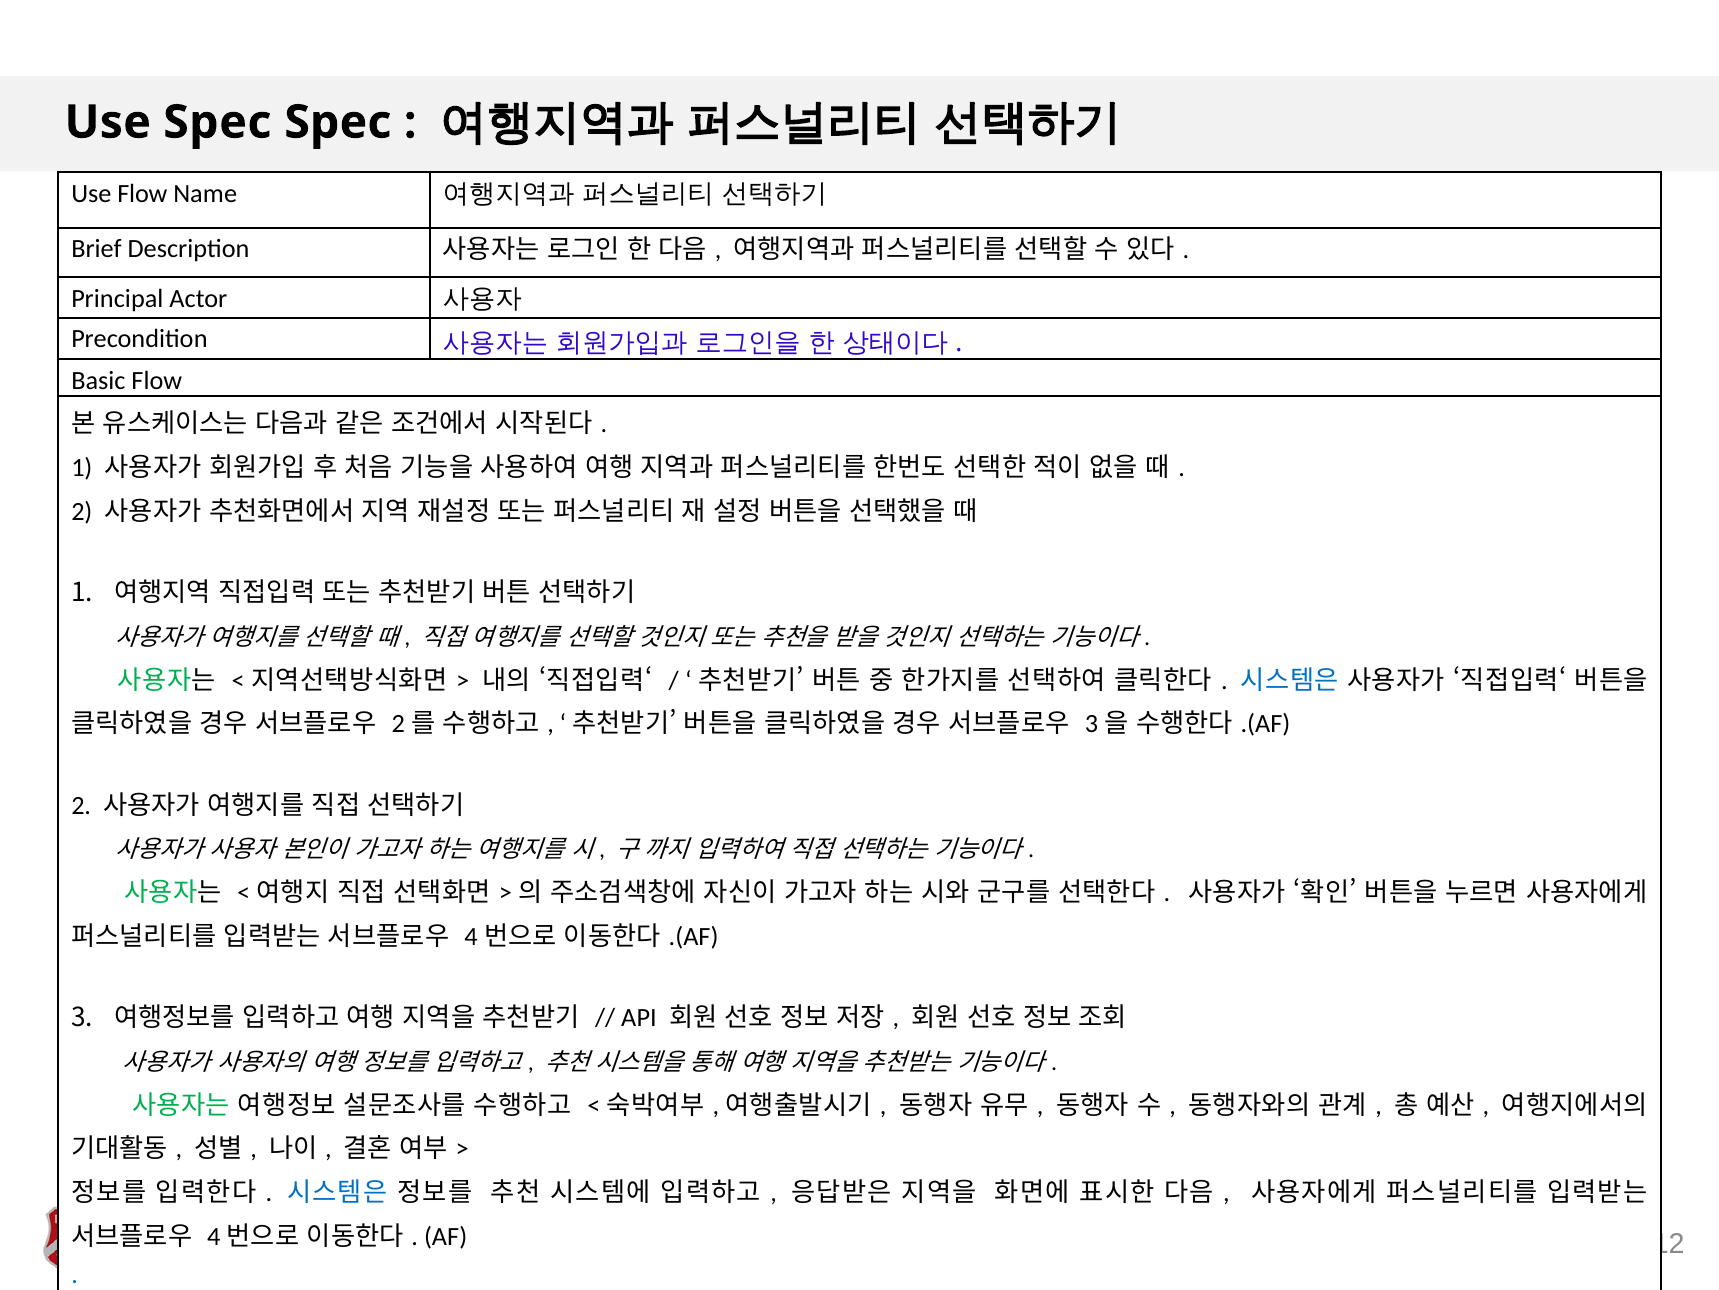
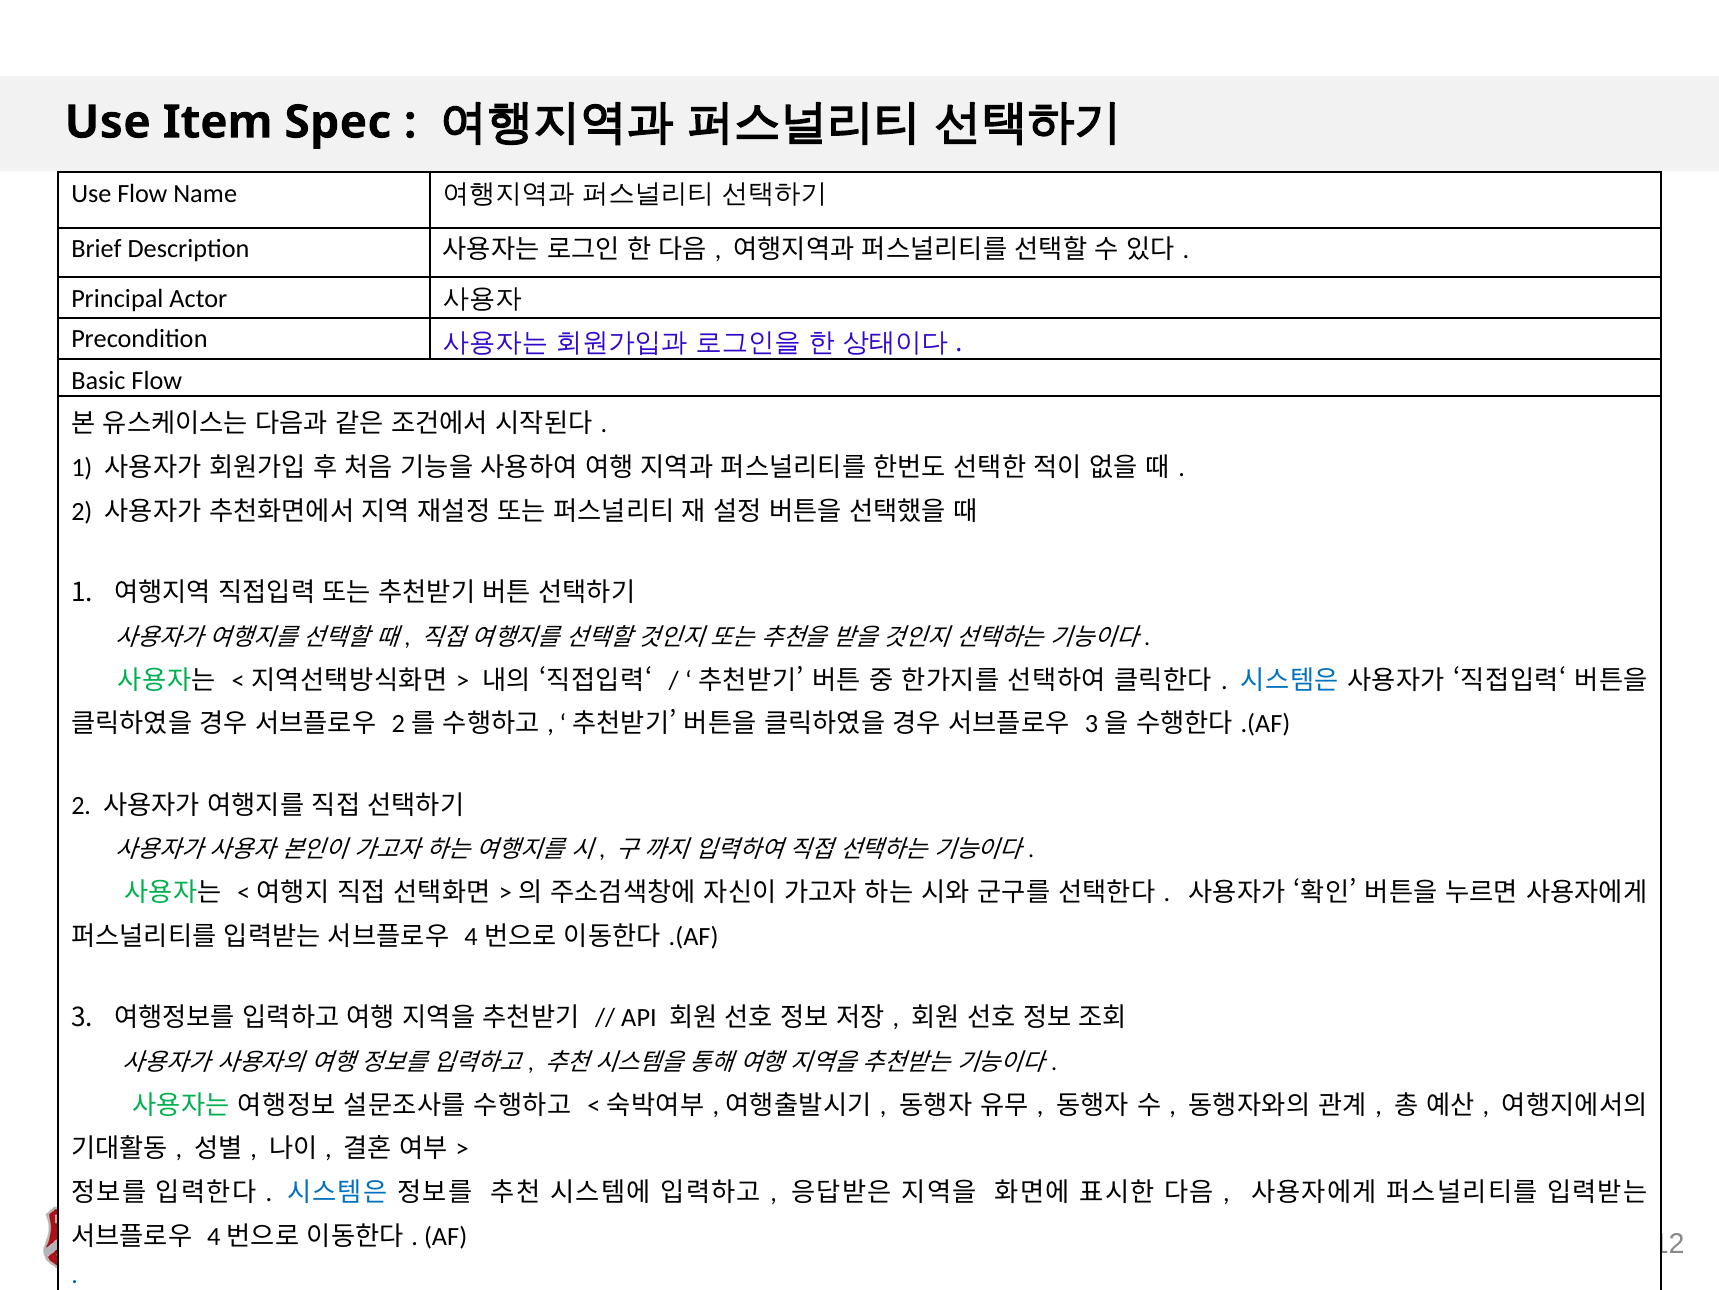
Use Spec: Spec -> Item
